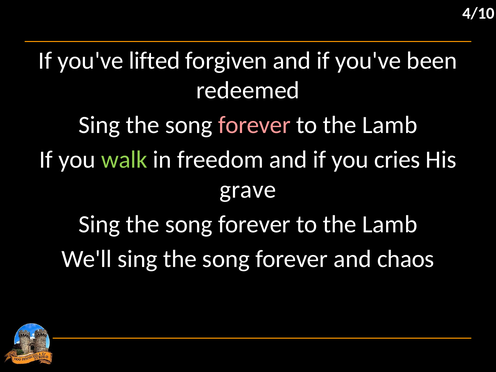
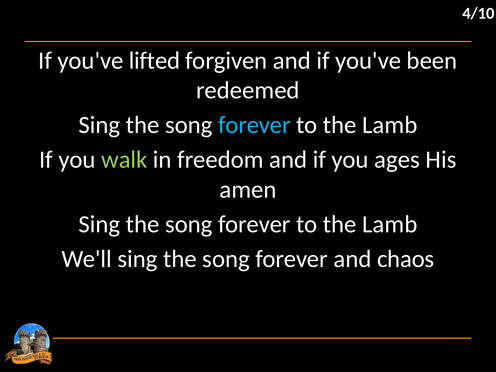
forever at (254, 125) colour: pink -> light blue
cries: cries -> ages
grave: grave -> amen
